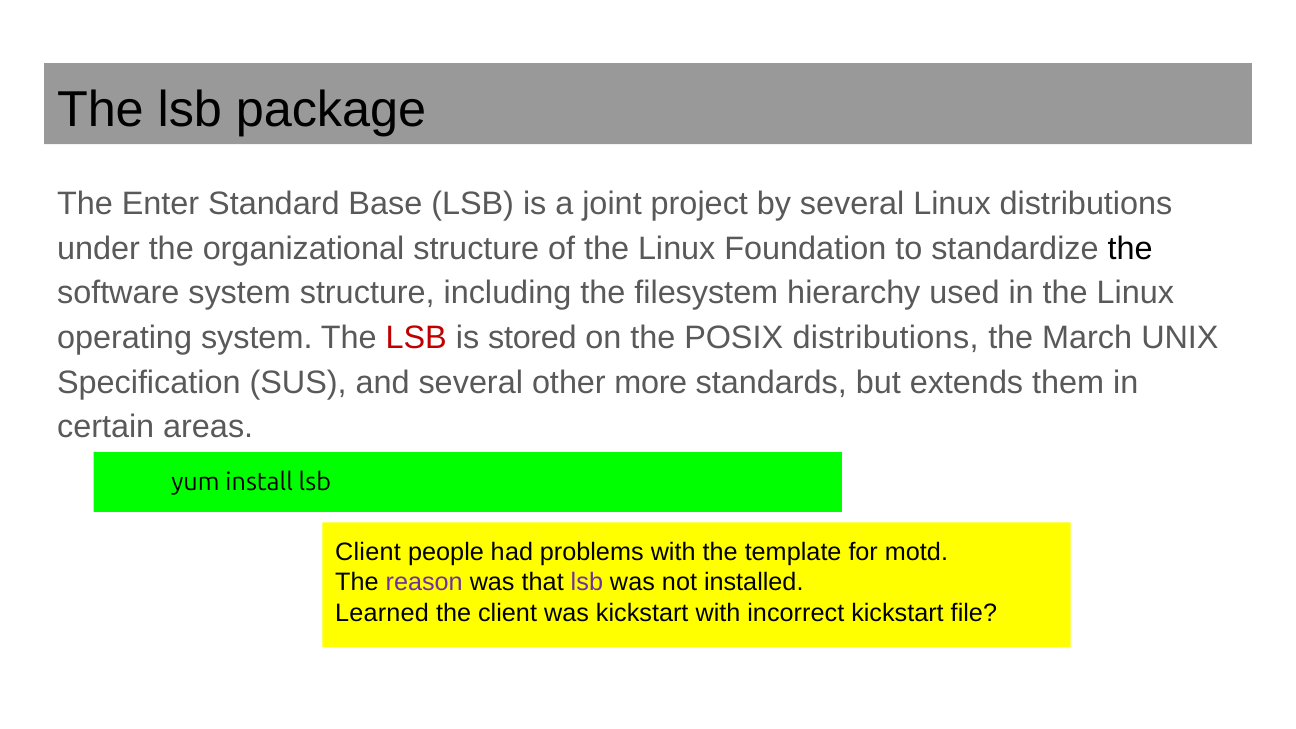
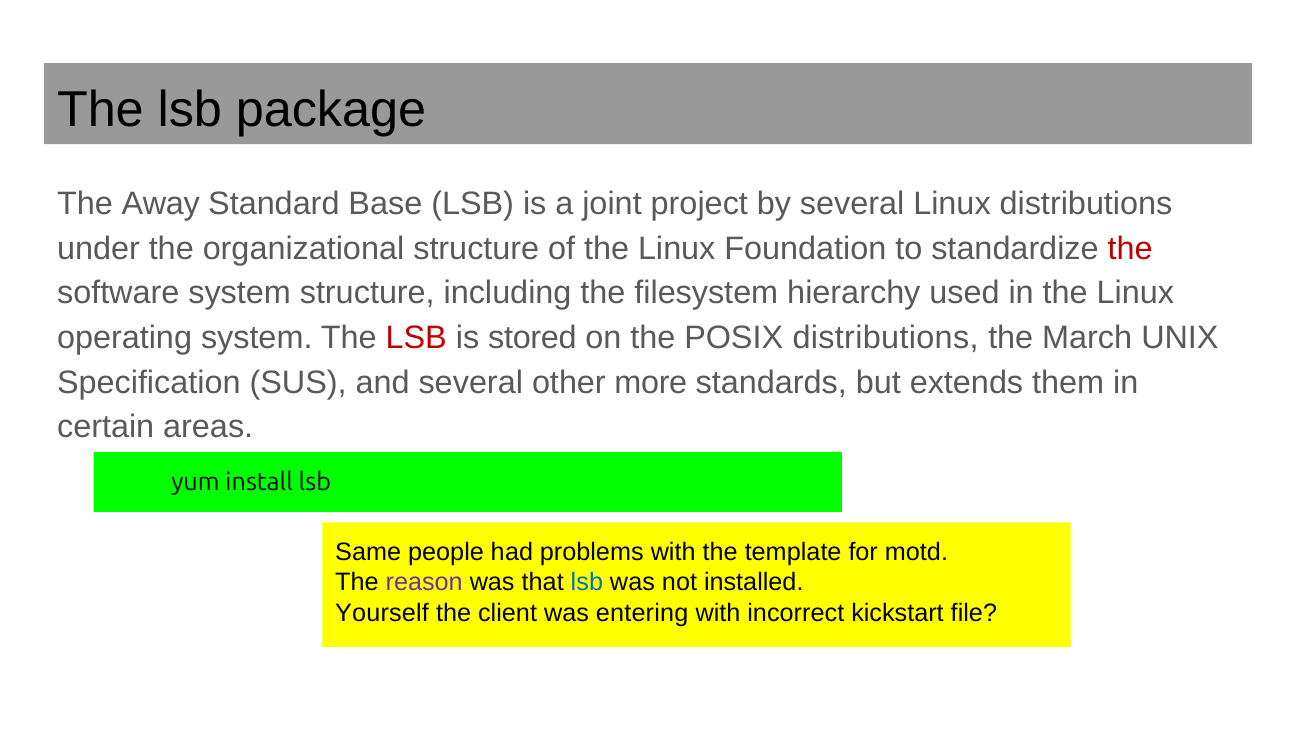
Enter: Enter -> Away
the at (1130, 249) colour: black -> red
Client at (368, 552): Client -> Same
lsb at (587, 582) colour: purple -> blue
Learned: Learned -> Yourself
was kickstart: kickstart -> entering
